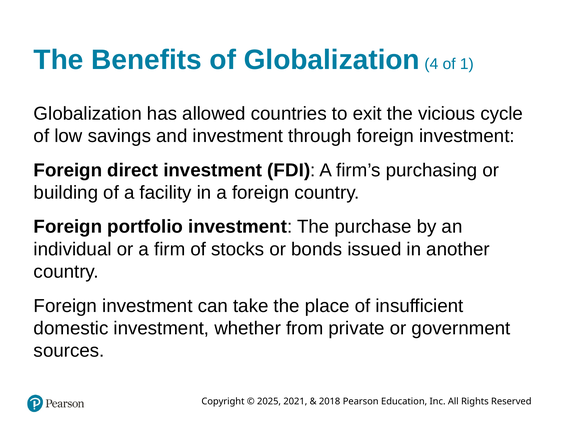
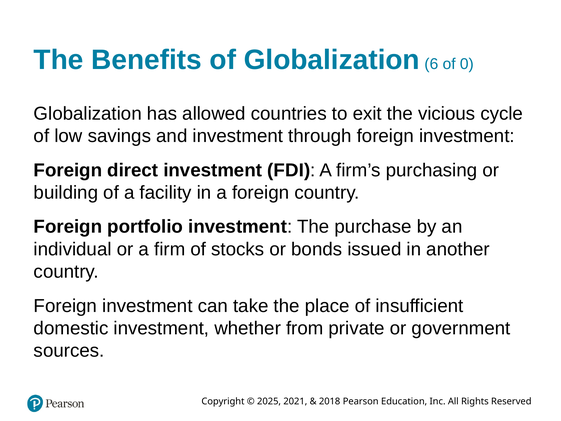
4: 4 -> 6
1: 1 -> 0
